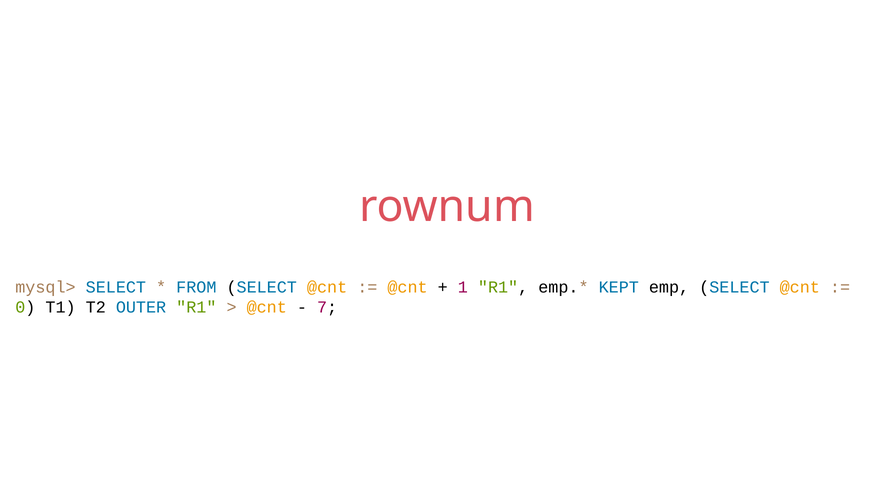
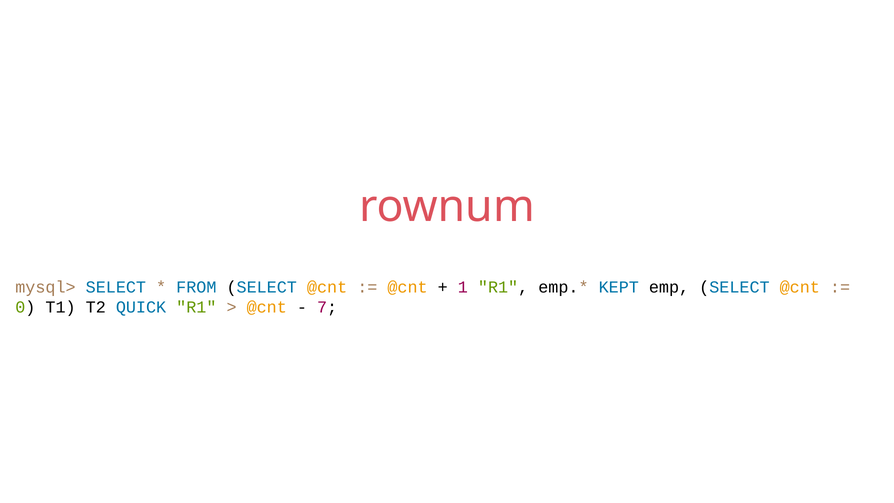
OUTER: OUTER -> QUICK
